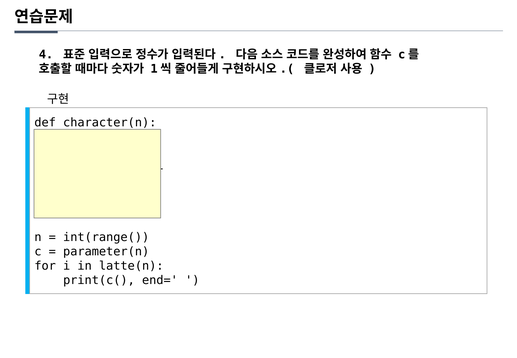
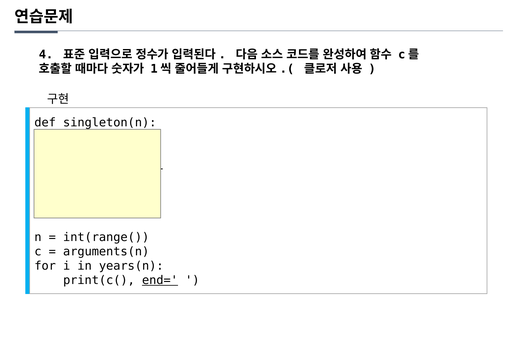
character(n: character(n -> singleton(n
parameter(n: parameter(n -> arguments(n
latte(n: latte(n -> years(n
end= underline: none -> present
